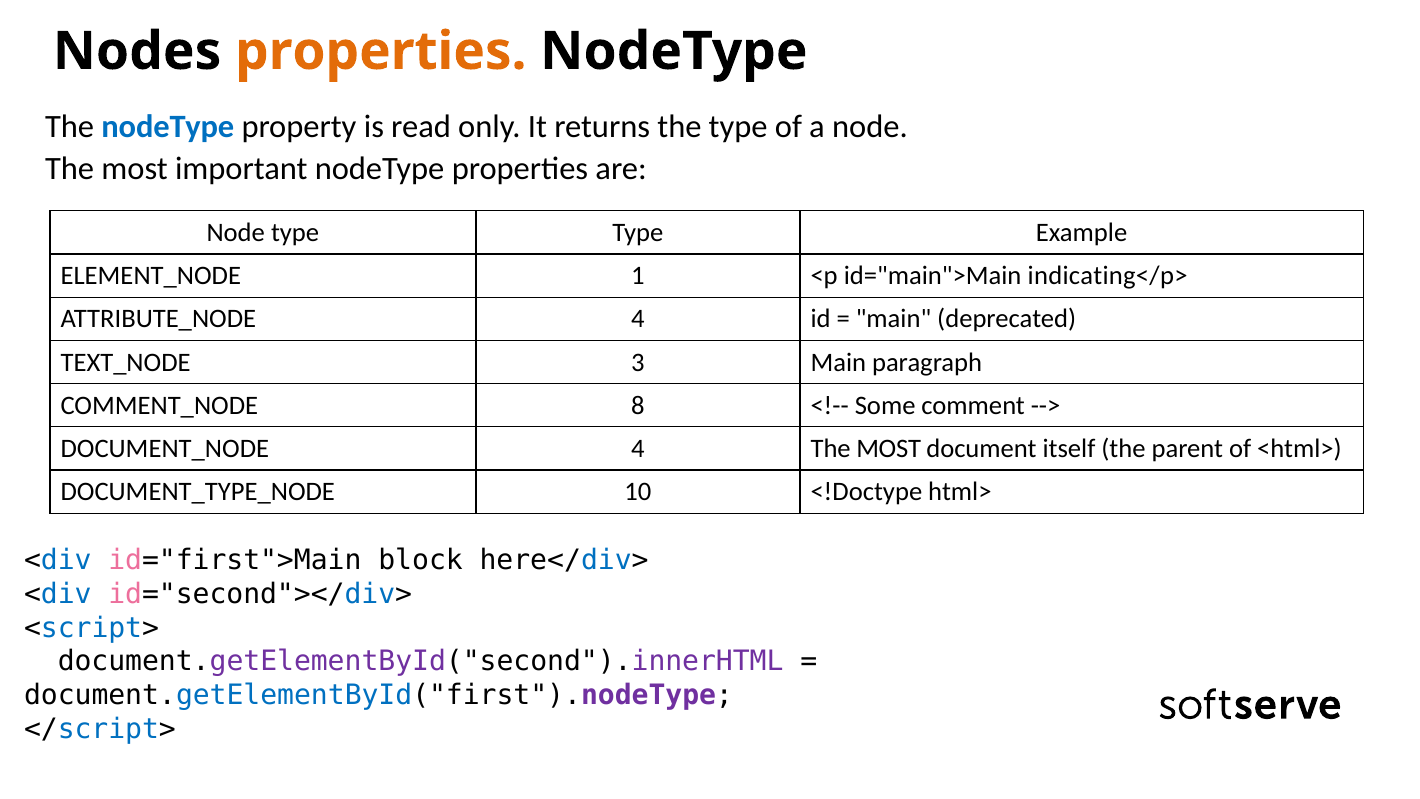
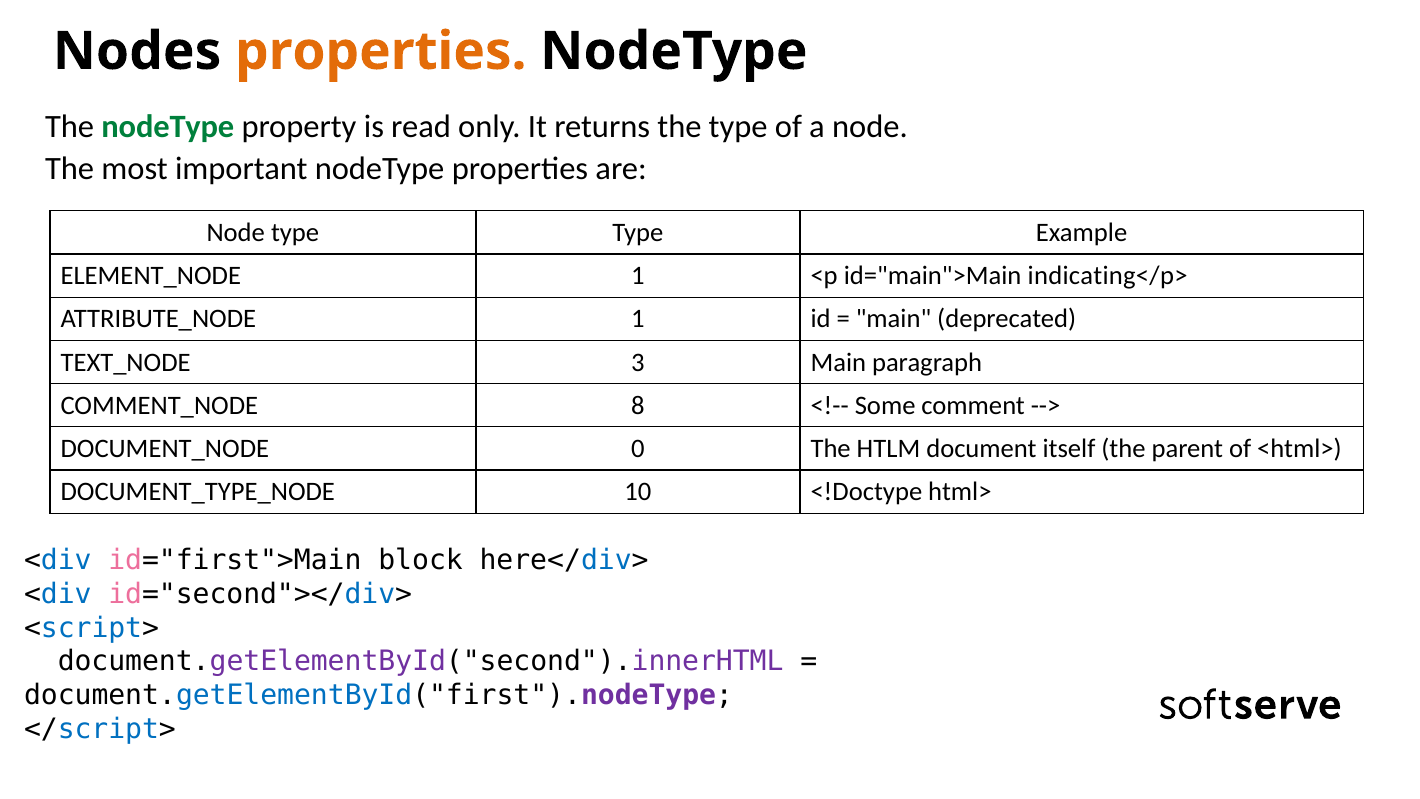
nodeType at (168, 127) colour: blue -> green
4 at (638, 319): 4 -> 1
4 at (638, 449): 4 -> 0
MOST at (889, 449): MOST -> HTLM
